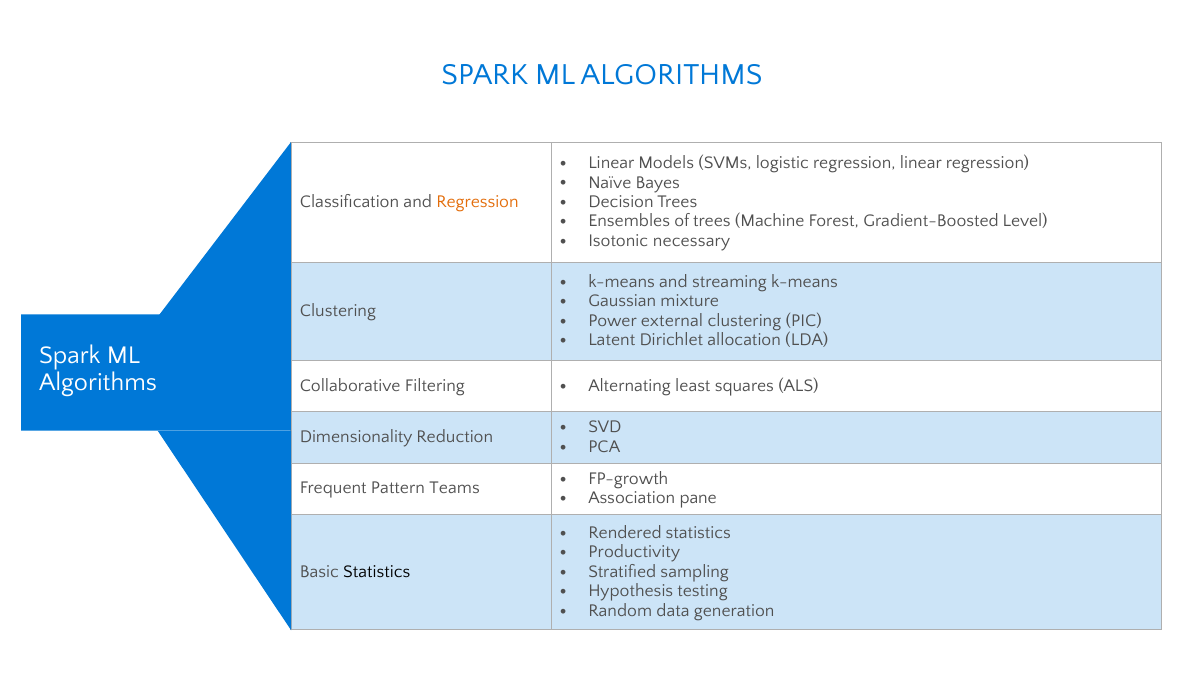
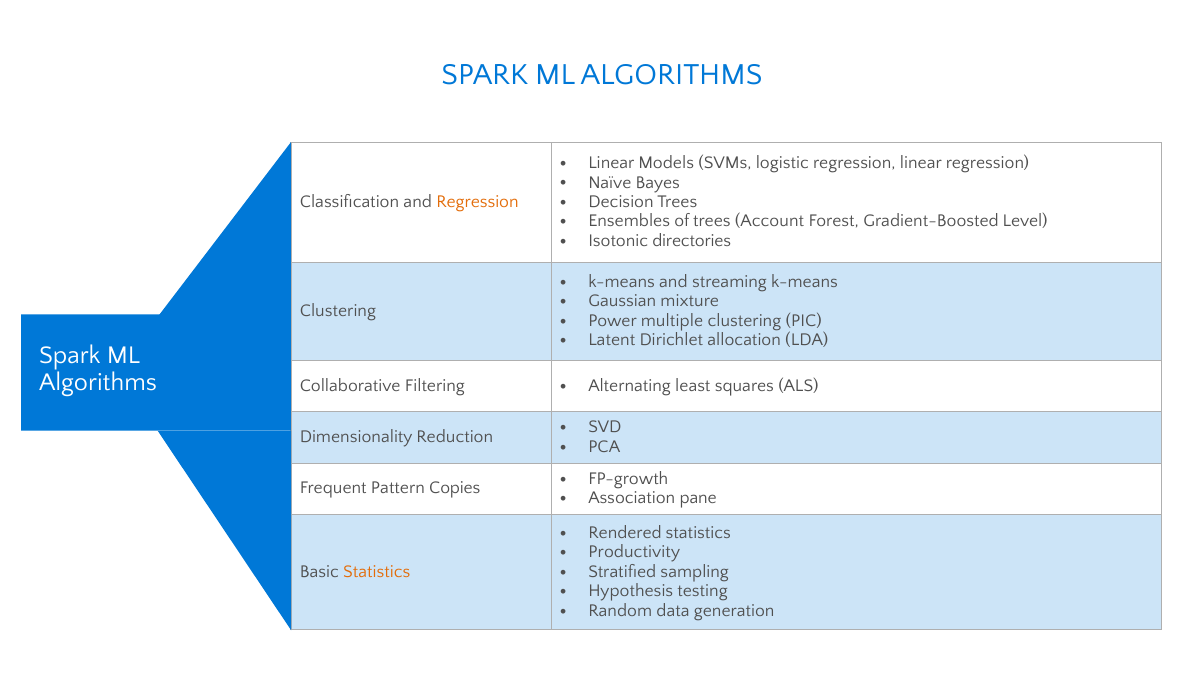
Machine: Machine -> Account
necessary: necessary -> directories
external: external -> multiple
Teams: Teams -> Copies
Statistics at (377, 572) colour: black -> orange
